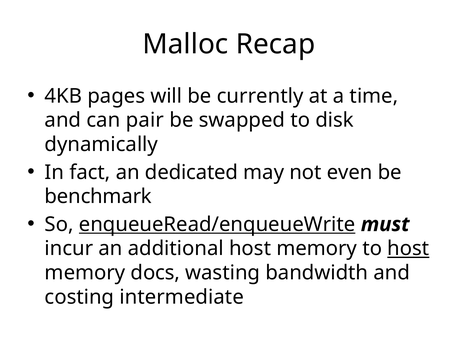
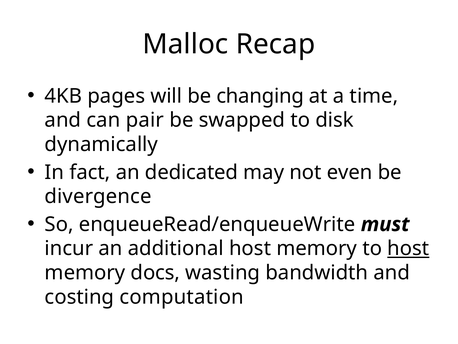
currently: currently -> changing
benchmark: benchmark -> divergence
enqueueRead/enqueueWrite underline: present -> none
intermediate: intermediate -> computation
